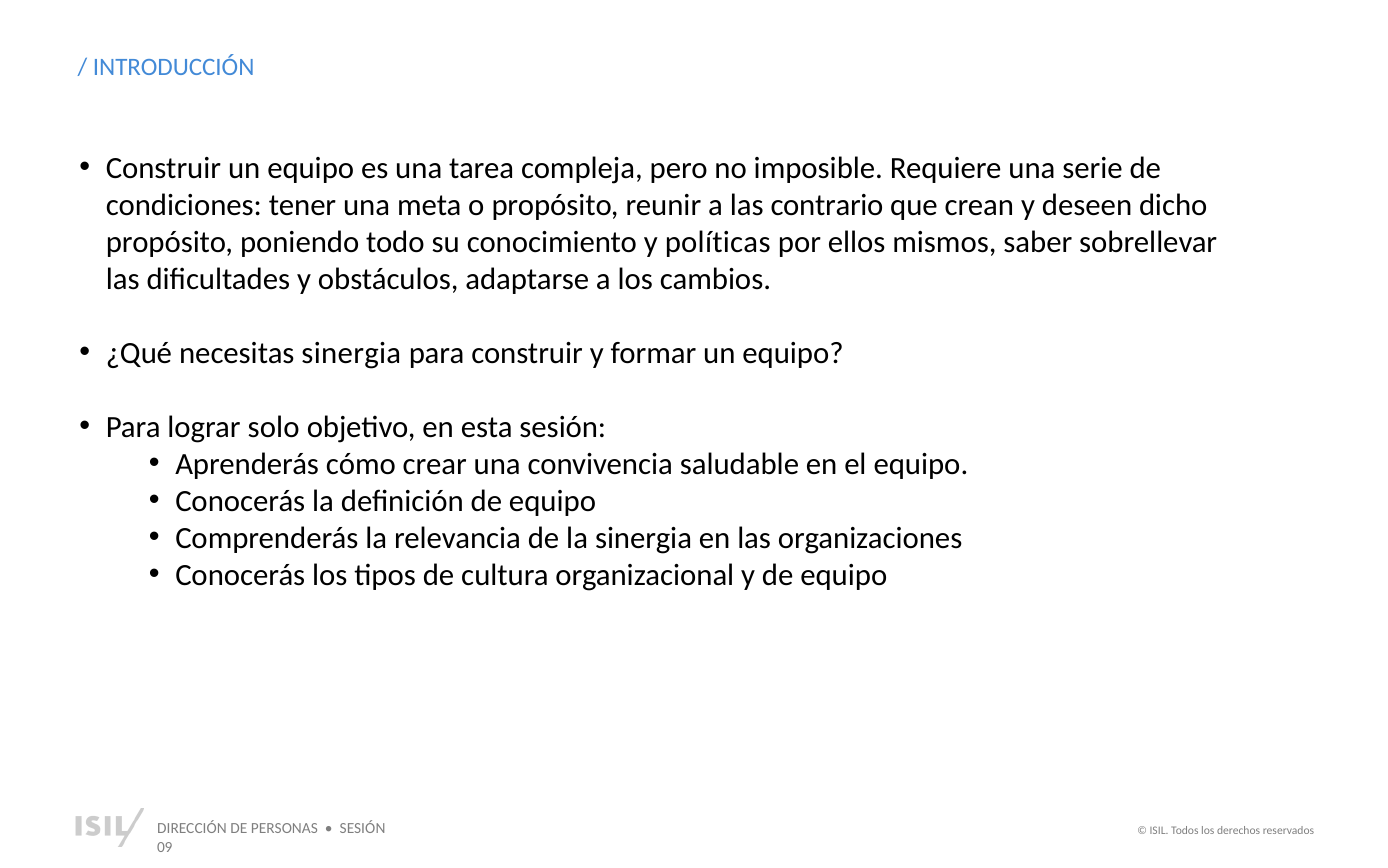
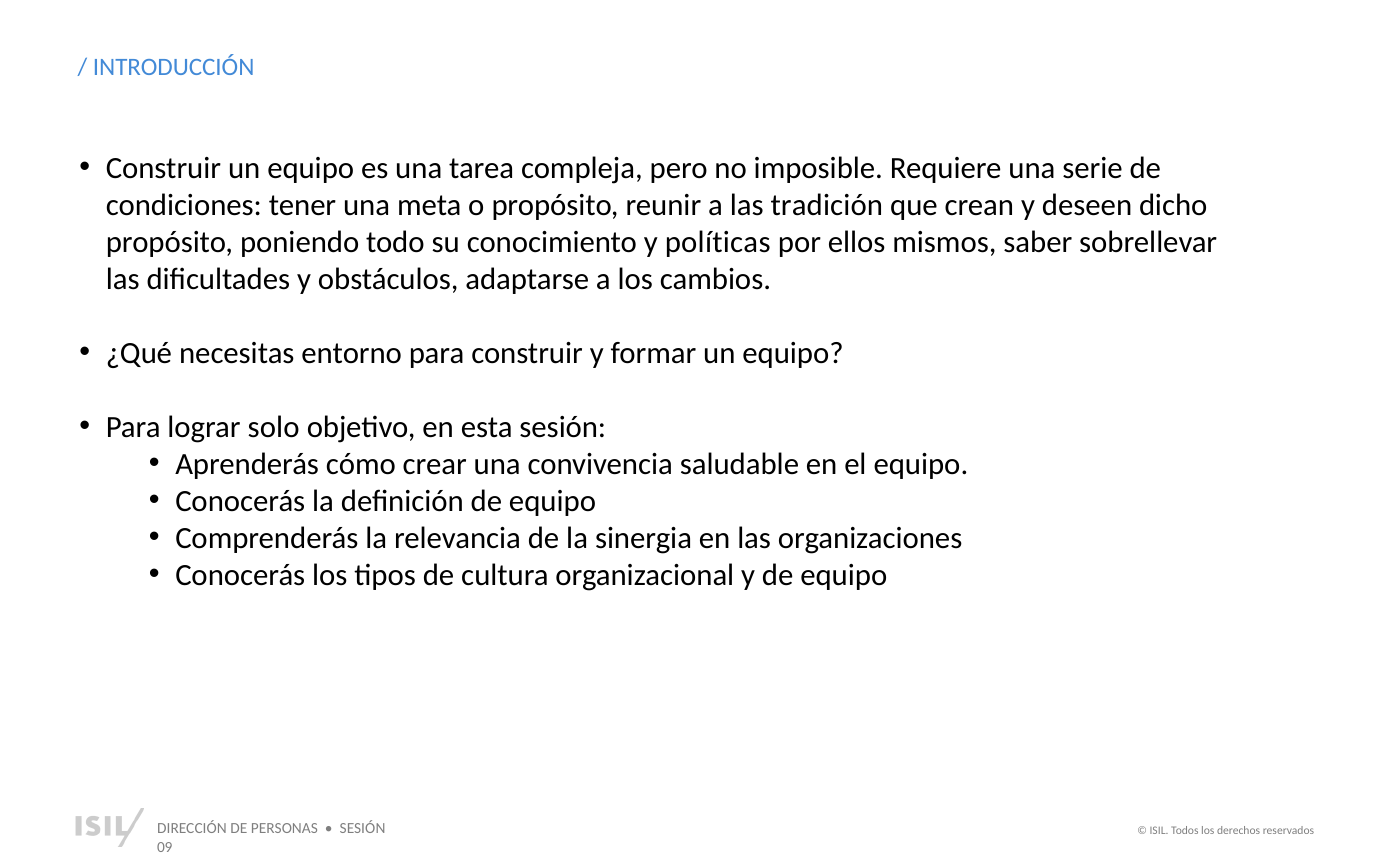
contrario: contrario -> tradición
necesitas sinergia: sinergia -> entorno
